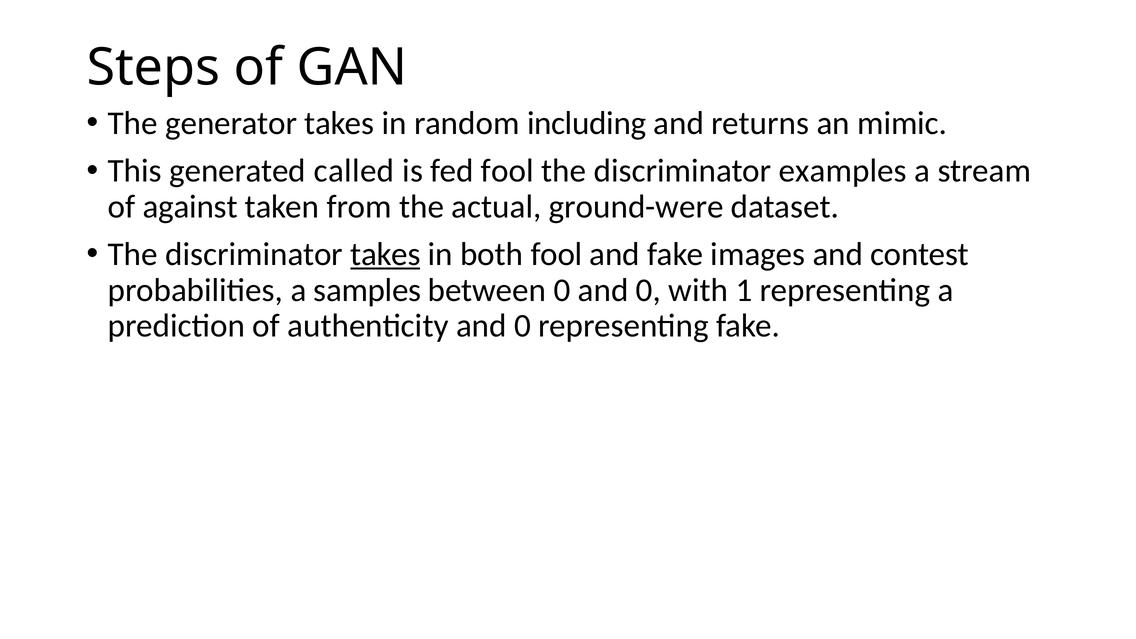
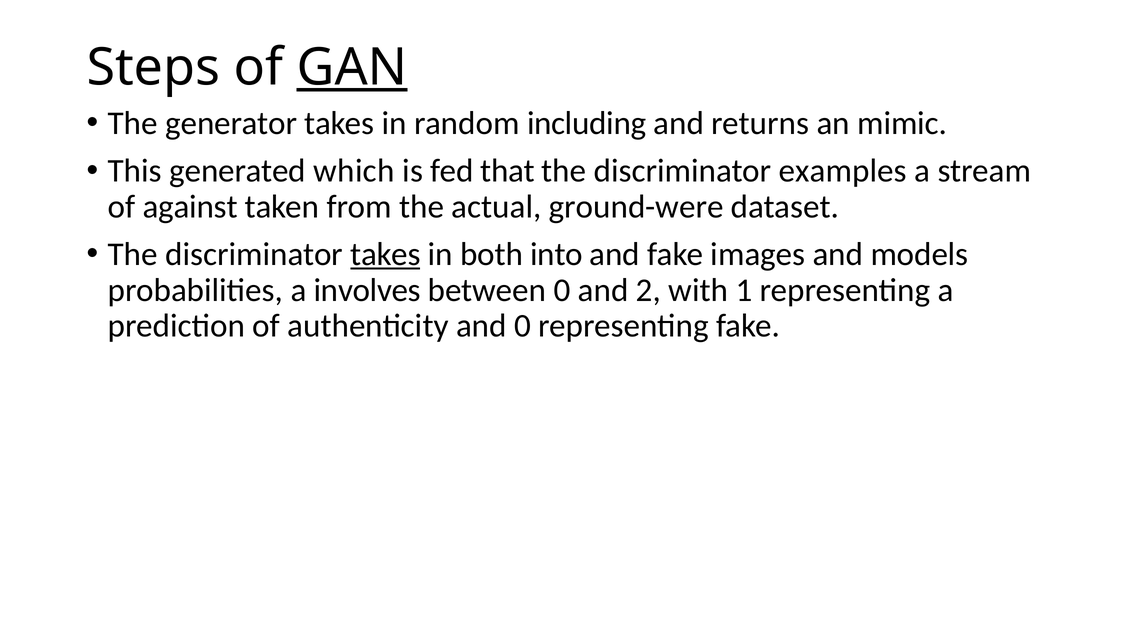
GAN underline: none -> present
called: called -> which
fed fool: fool -> that
both fool: fool -> into
contest: contest -> models
samples: samples -> involves
0 and 0: 0 -> 2
